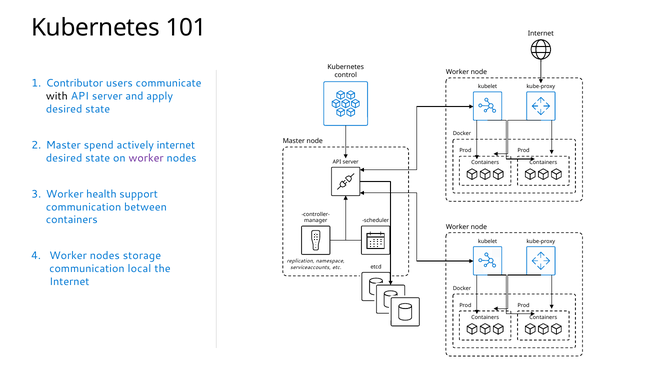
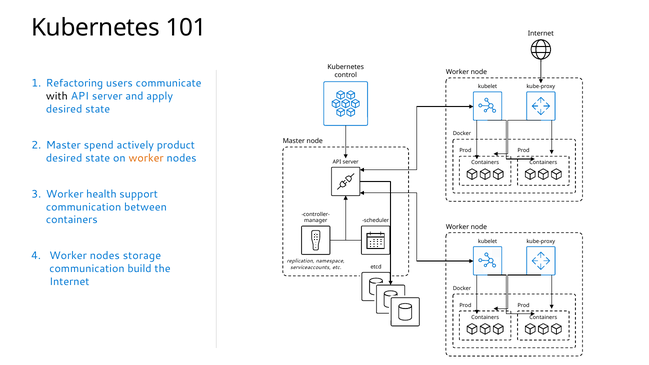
Contributor: Contributor -> Refactoring
actively internet: internet -> product
worker at (146, 158) colour: purple -> orange
local: local -> build
